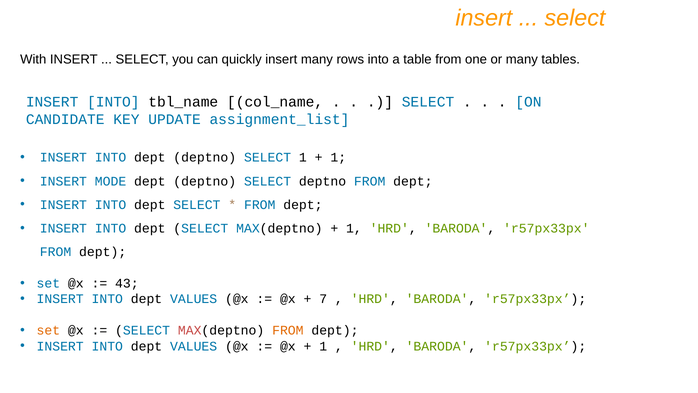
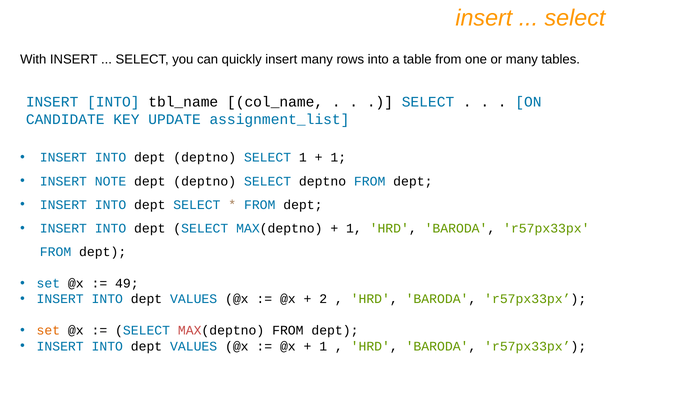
MODE: MODE -> NOTE
43: 43 -> 49
7: 7 -> 2
FROM at (288, 330) colour: orange -> black
